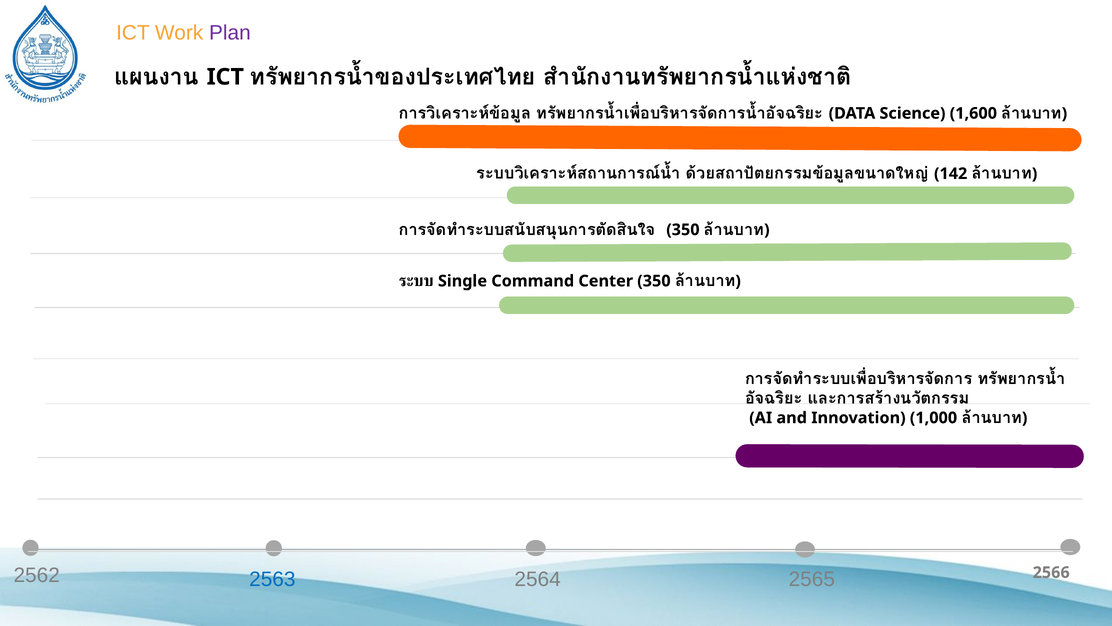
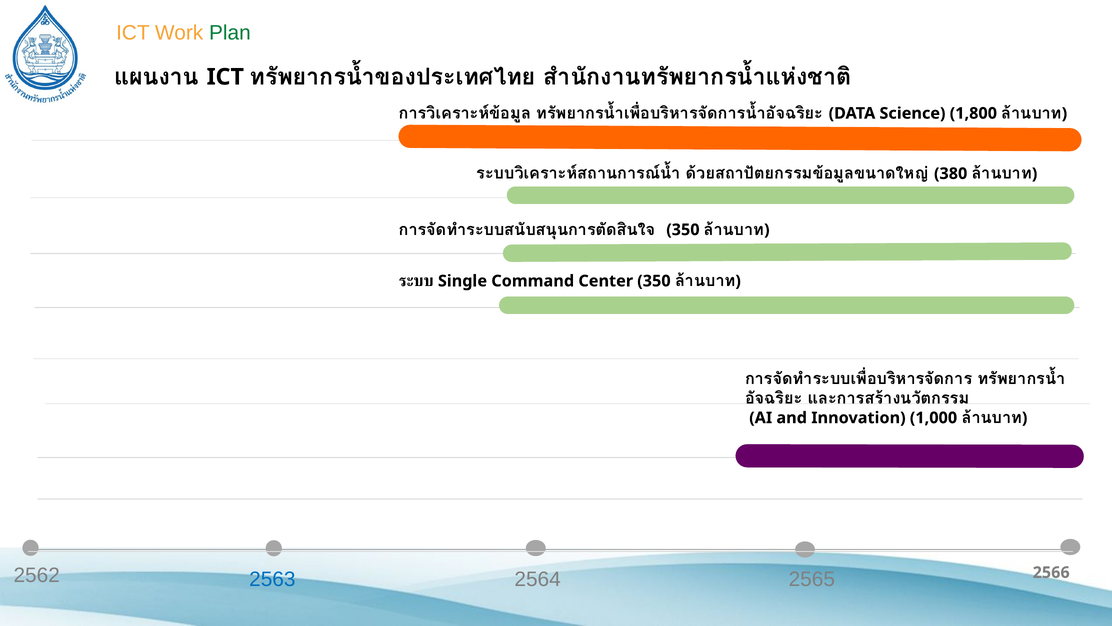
Plan colour: purple -> green
1,600: 1,600 -> 1,800
142: 142 -> 380
